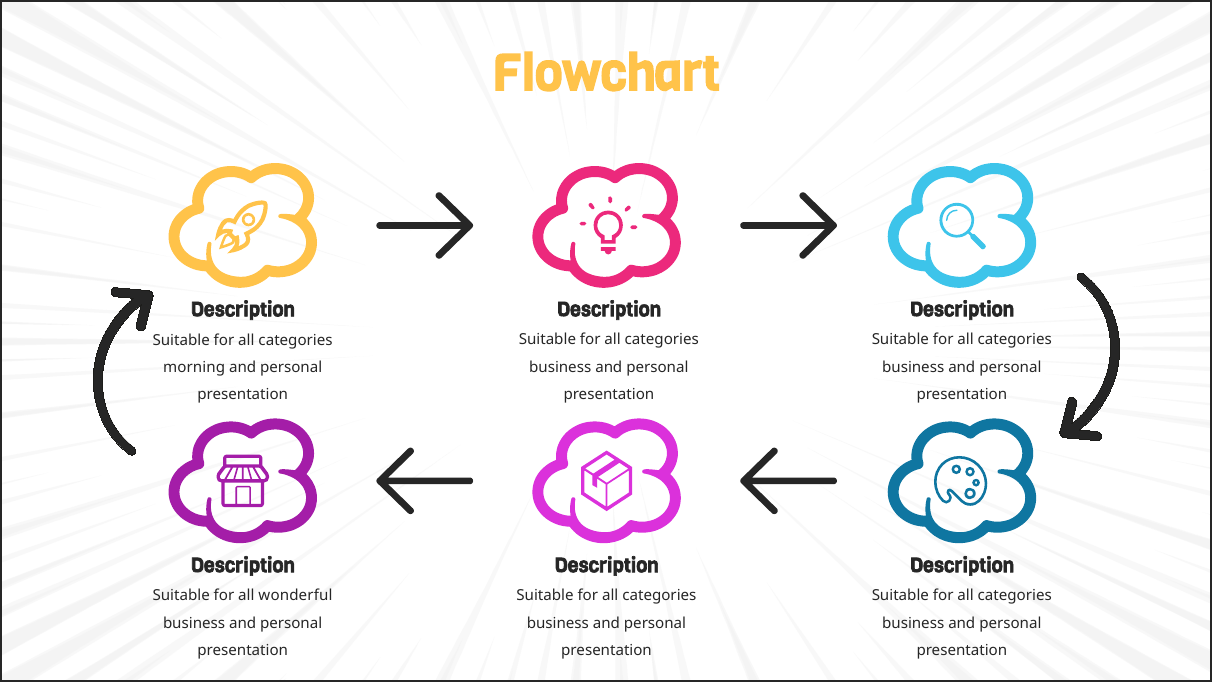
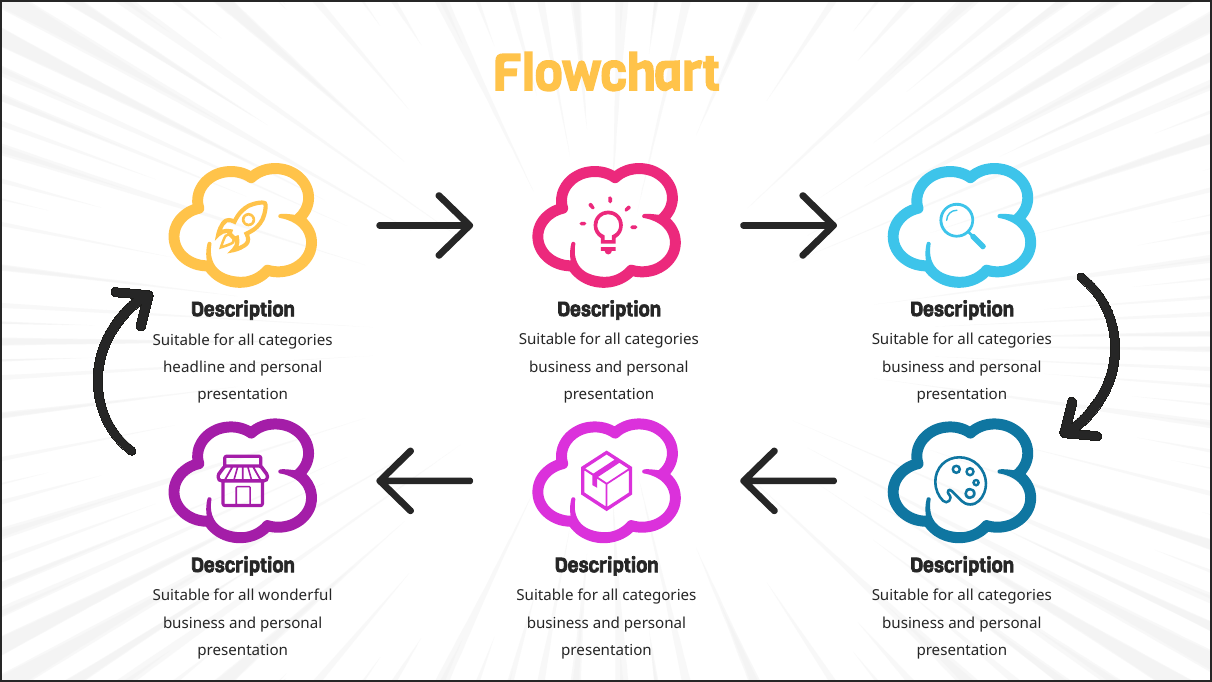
morning: morning -> headline
